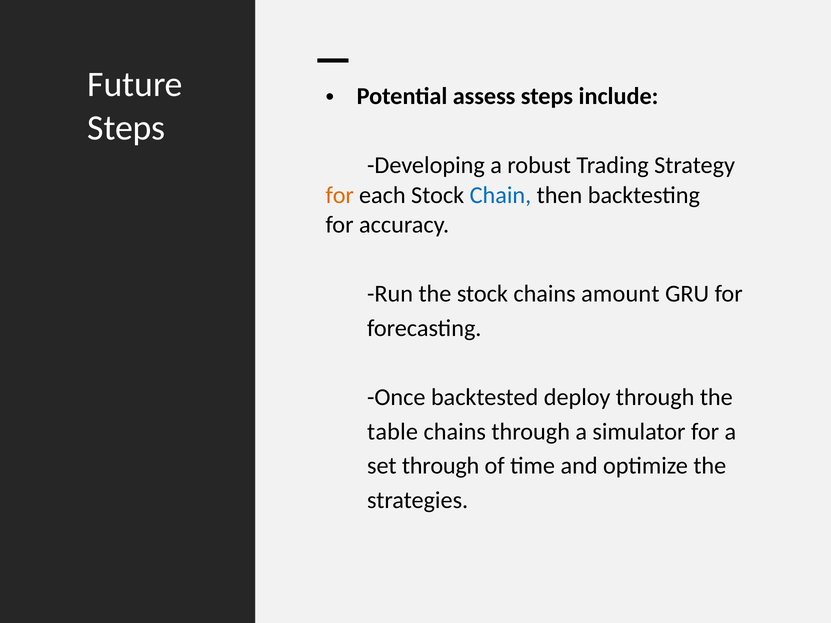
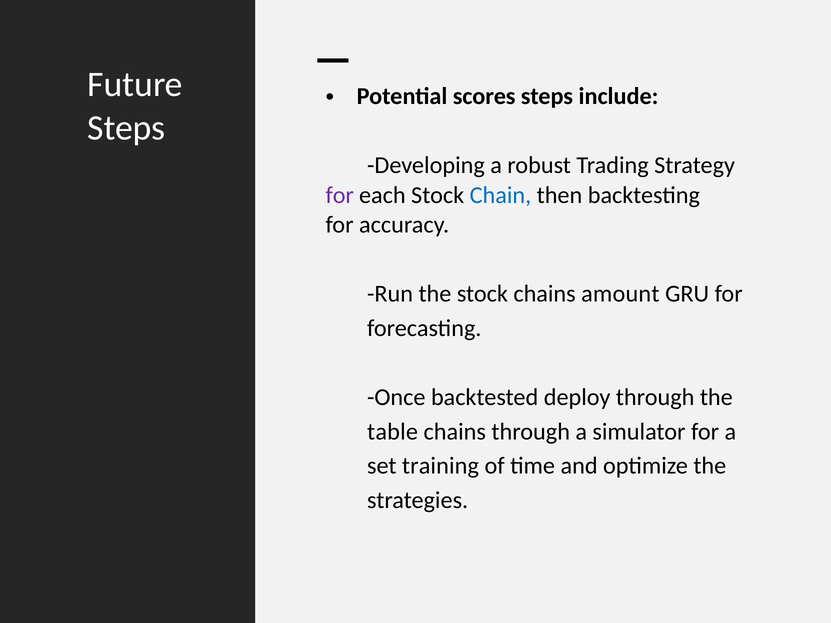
assess: assess -> scores
for at (340, 195) colour: orange -> purple
set through: through -> training
